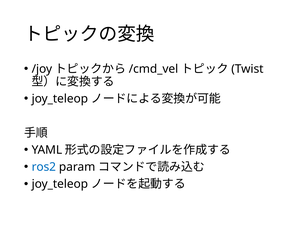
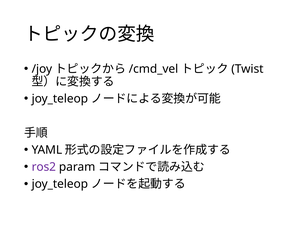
ros2 colour: blue -> purple
